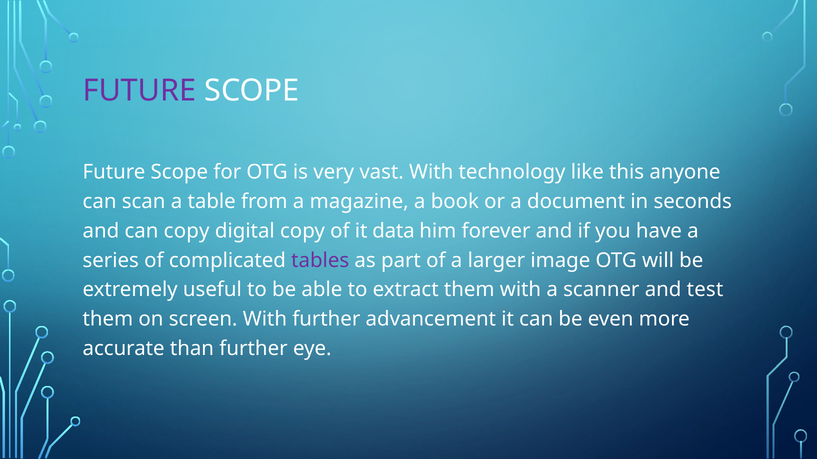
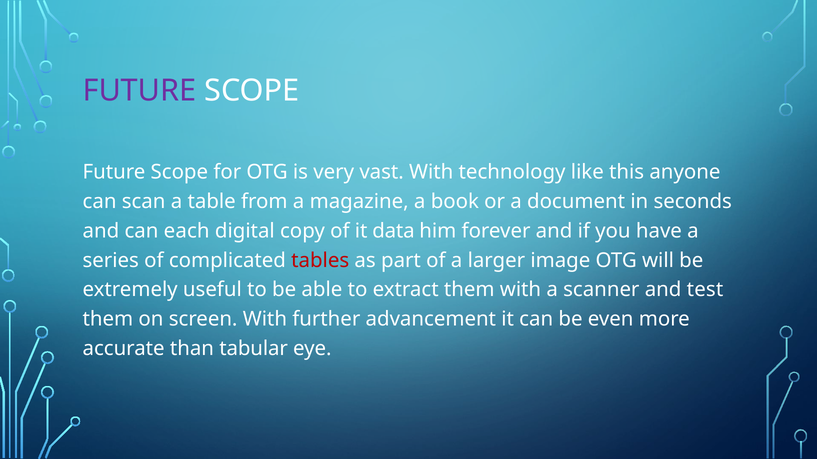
can copy: copy -> each
tables colour: purple -> red
than further: further -> tabular
